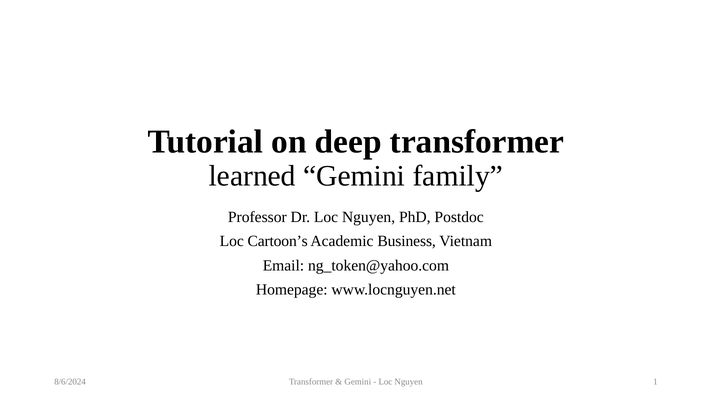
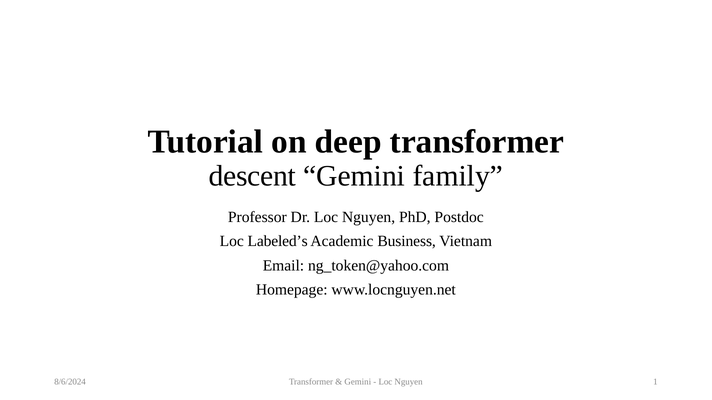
learned: learned -> descent
Cartoon’s: Cartoon’s -> Labeled’s
